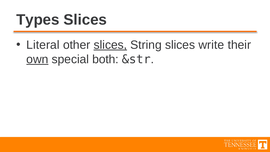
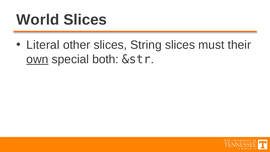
Types: Types -> World
slices at (110, 45) underline: present -> none
write: write -> must
